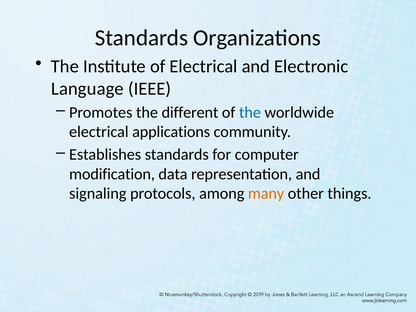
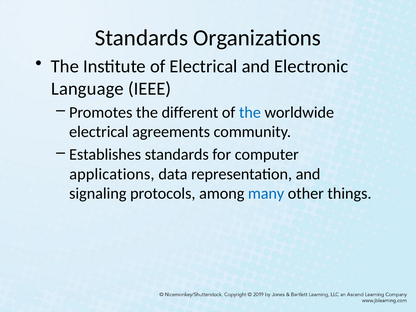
applications: applications -> agreements
modification: modification -> applications
many colour: orange -> blue
